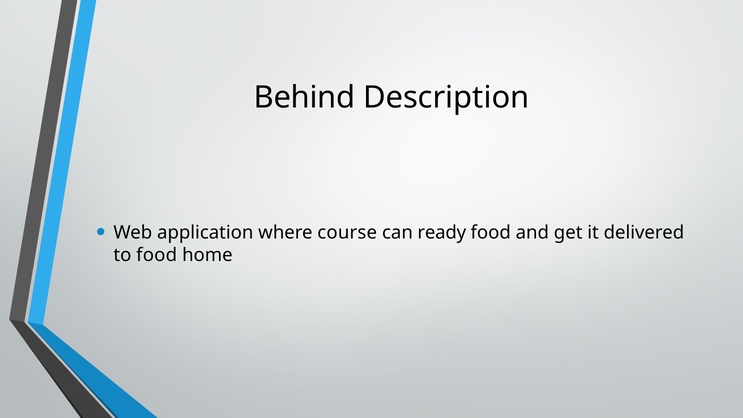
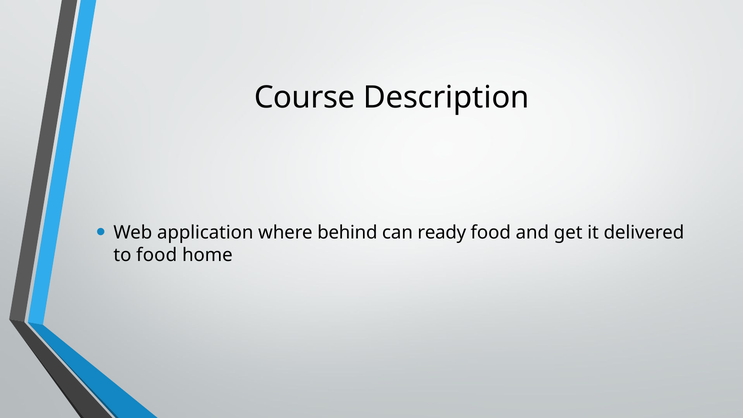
Behind: Behind -> Course
course: course -> behind
